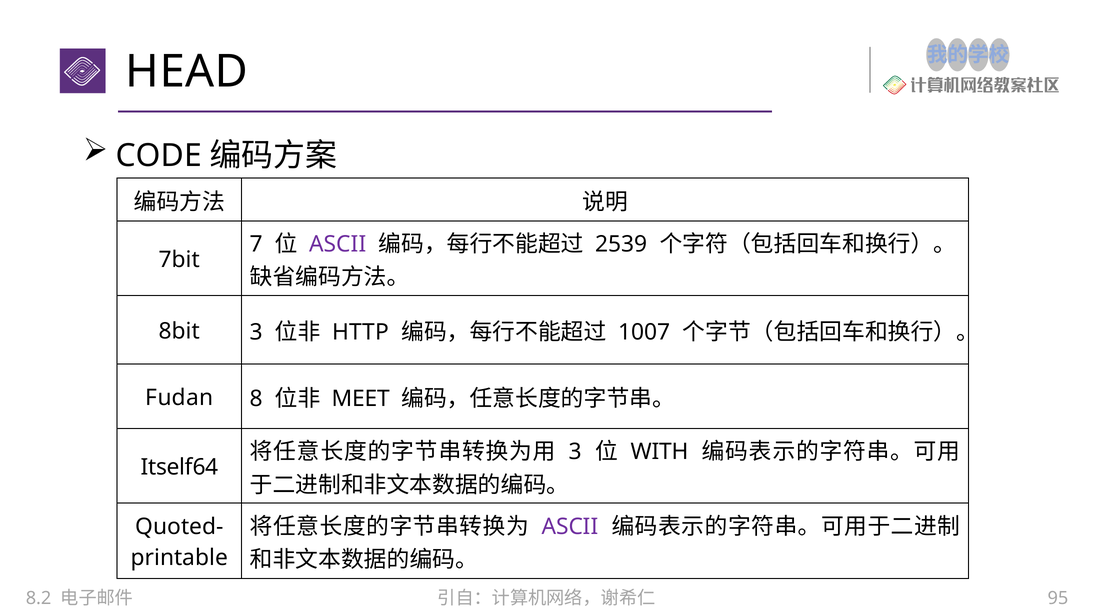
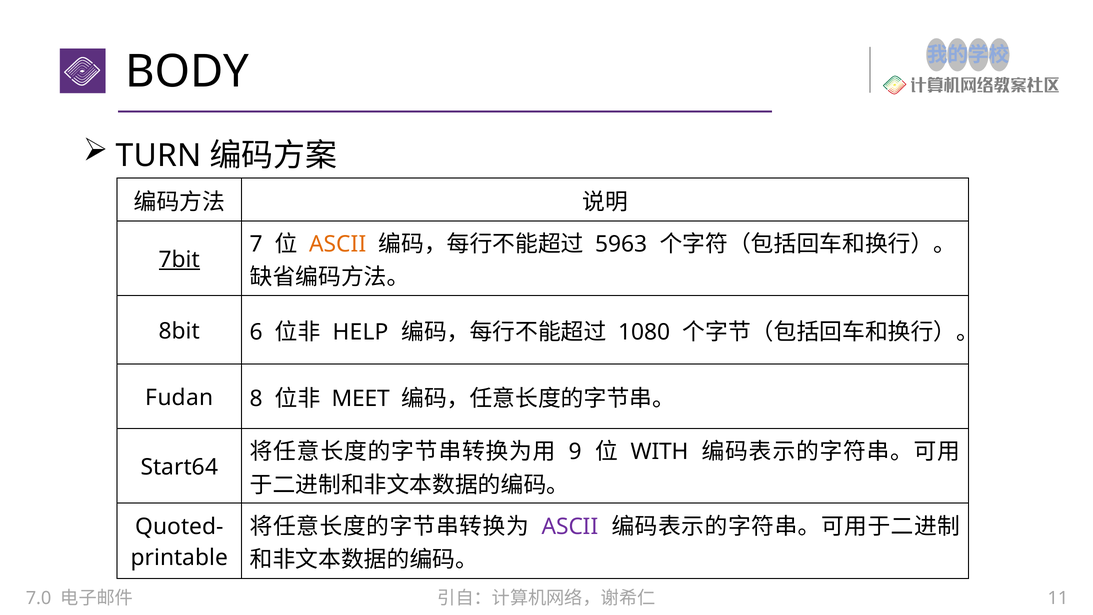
HEAD: HEAD -> BODY
CODE: CODE -> TURN
ASCII at (338, 244) colour: purple -> orange
2539: 2539 -> 5963
7bit underline: none -> present
8bit 3: 3 -> 6
HTTP: HTTP -> HELP
1007: 1007 -> 1080
3 at (575, 452): 3 -> 9
Itself64: Itself64 -> Start64
8.2: 8.2 -> 7.0
95: 95 -> 11
